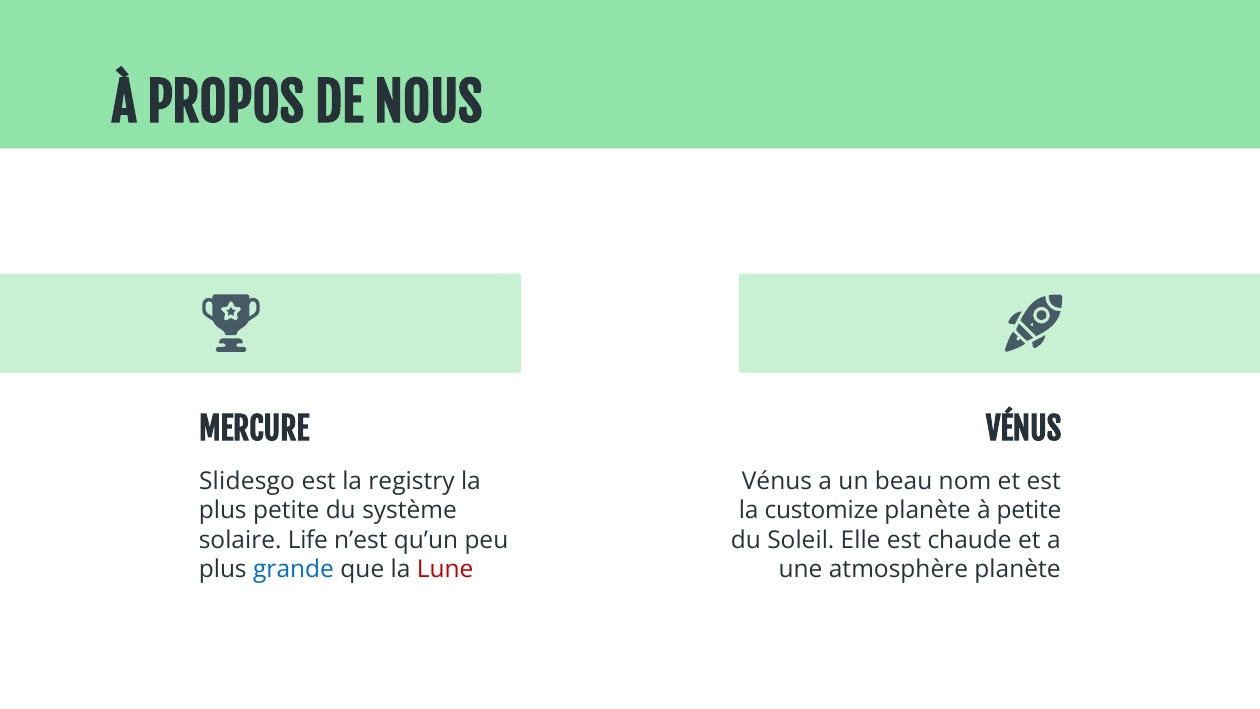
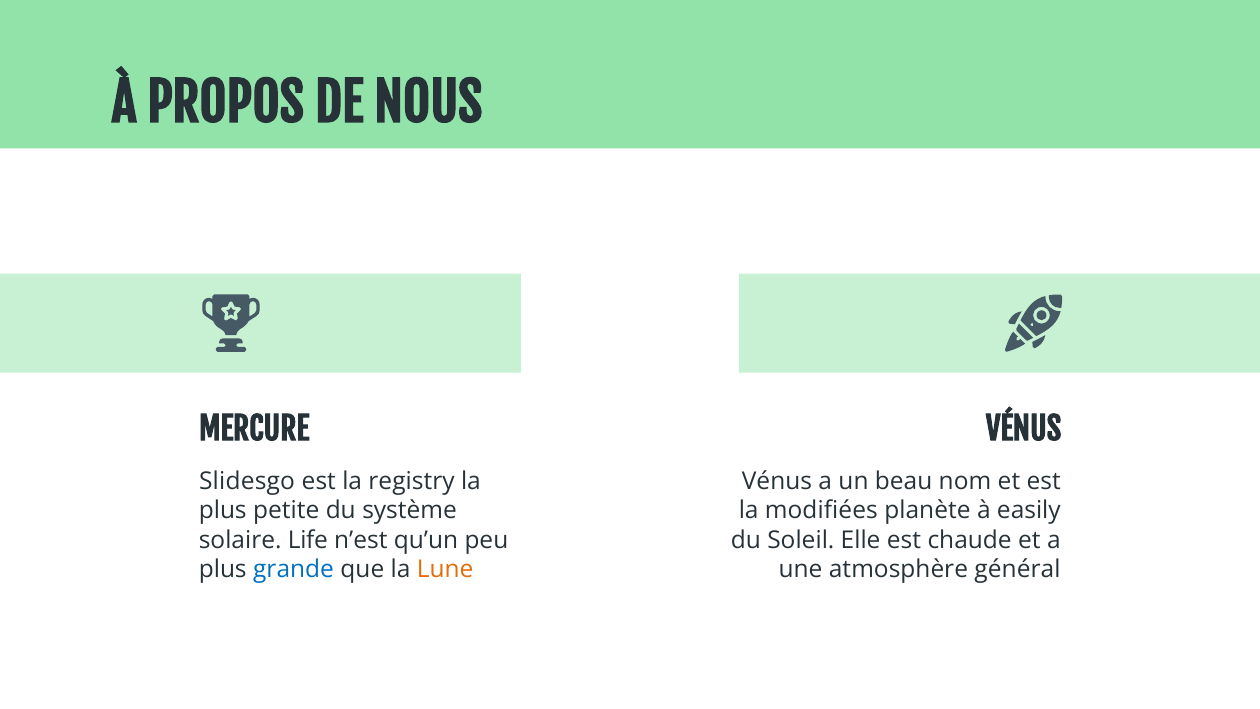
customize: customize -> modifiées
à petite: petite -> easily
Lune colour: red -> orange
atmosphère planète: planète -> général
